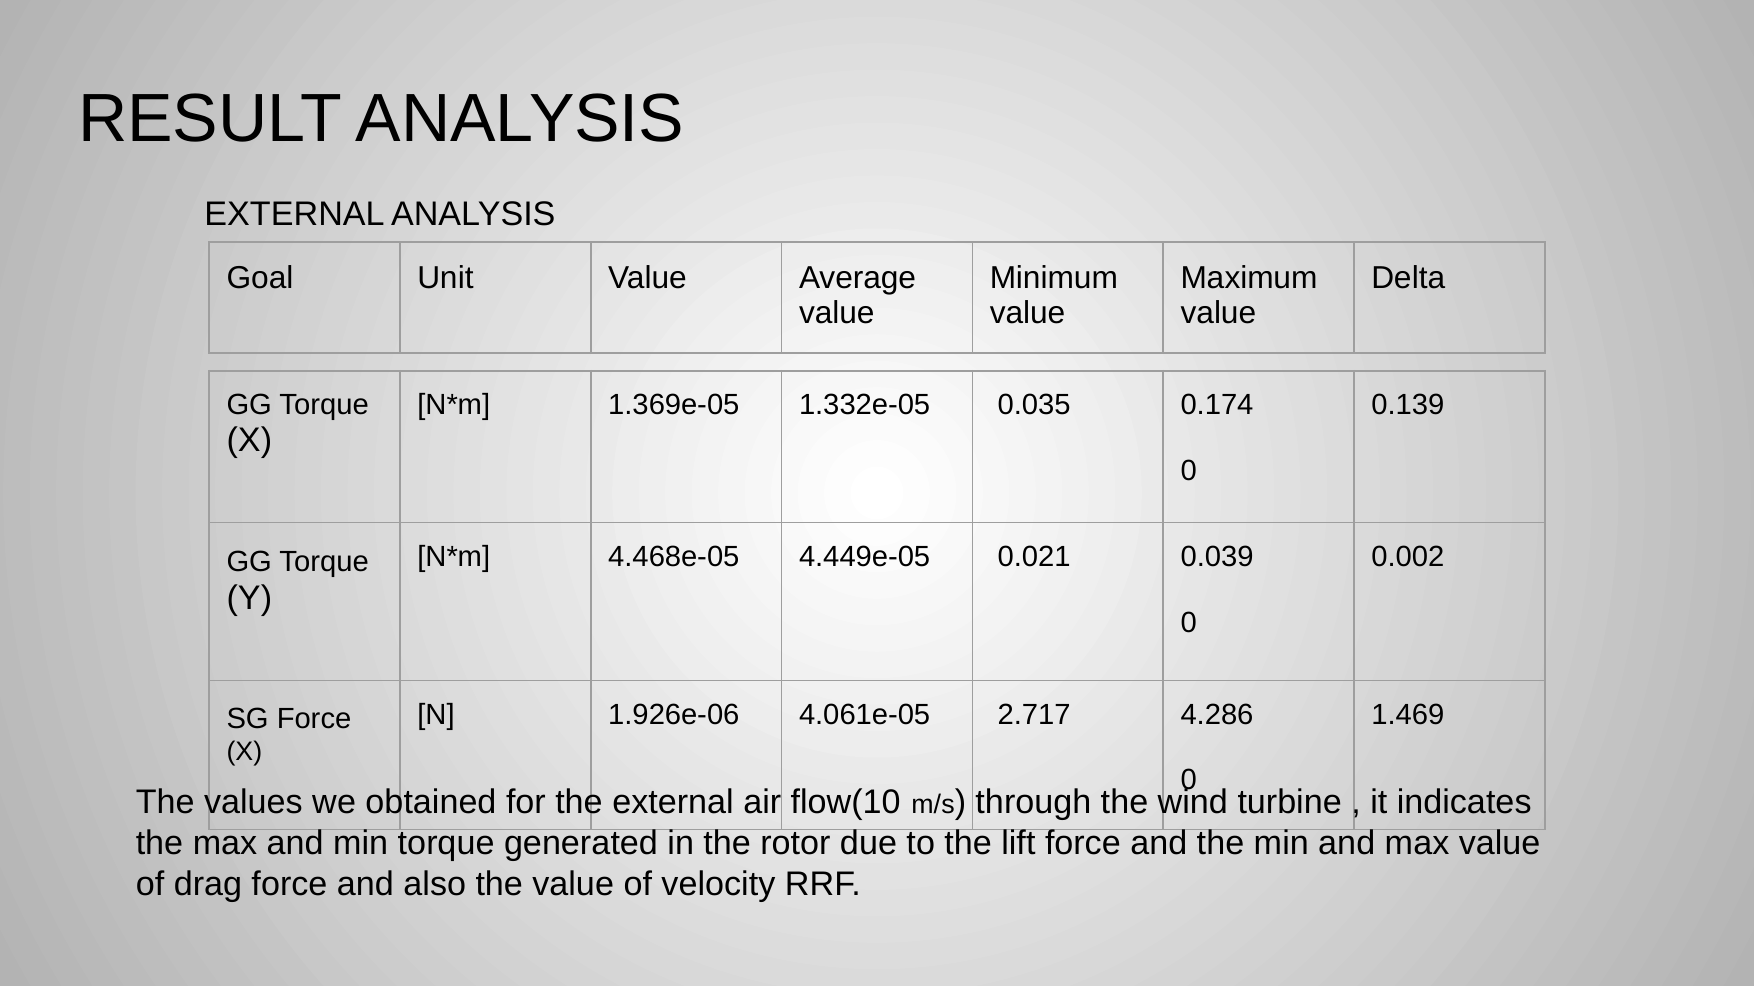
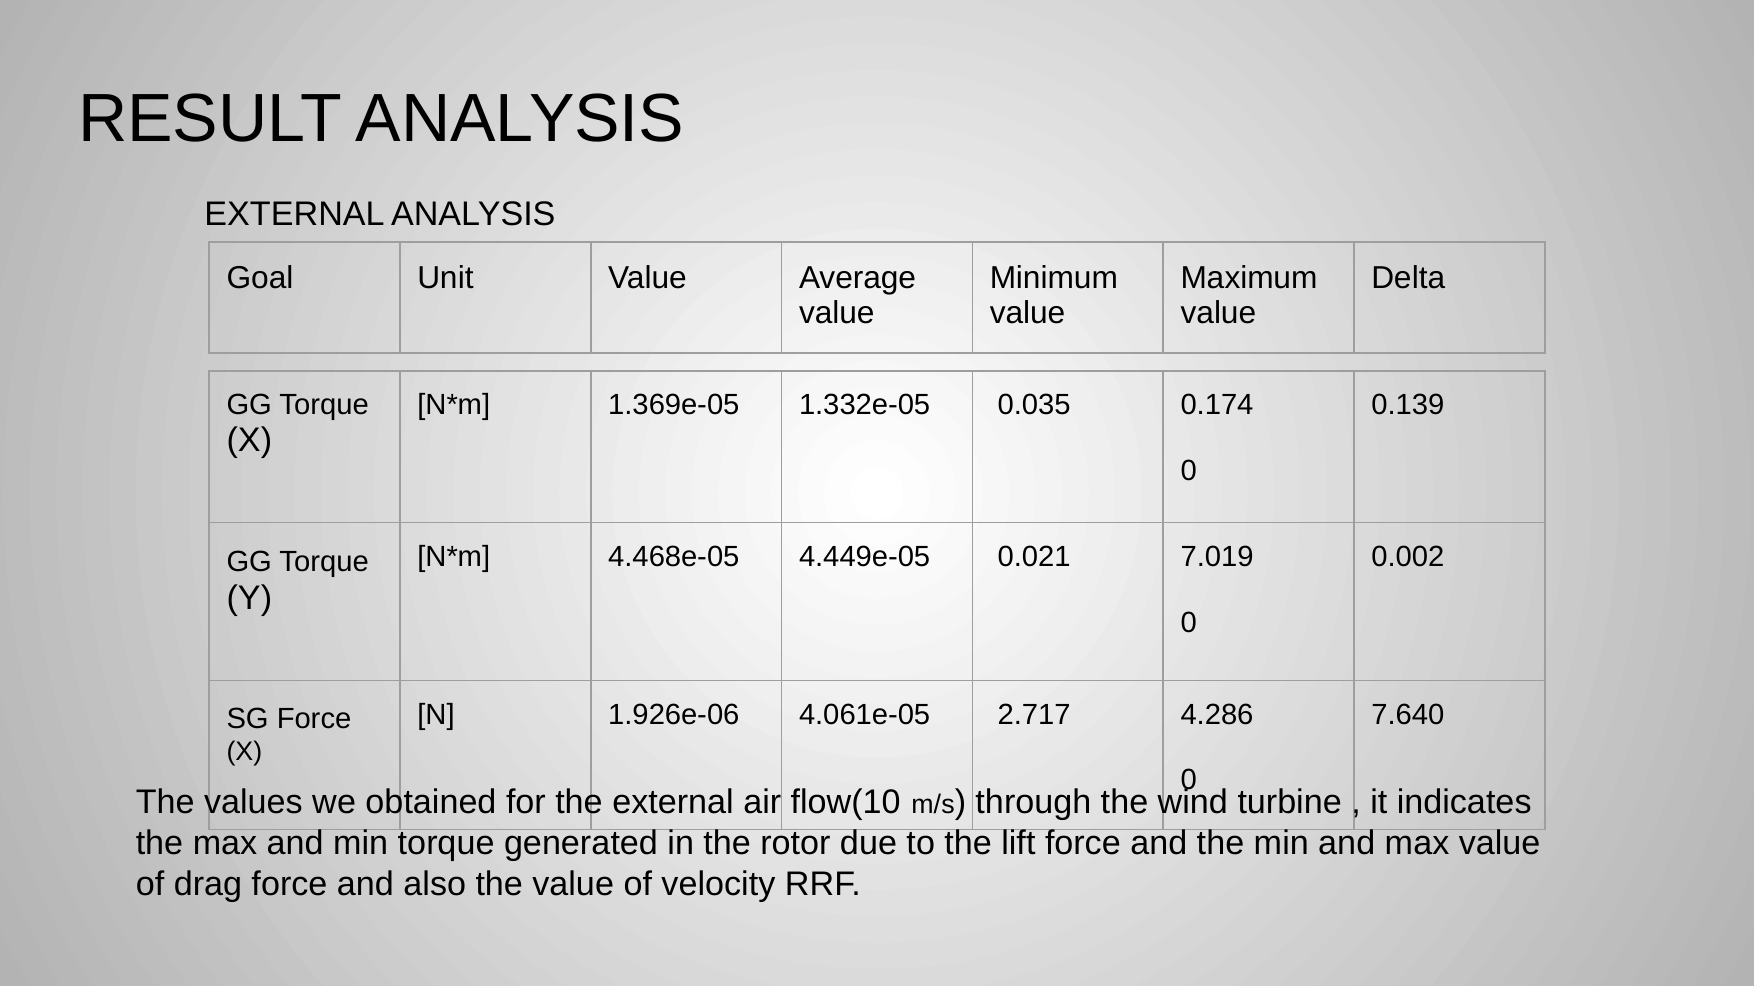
0.039: 0.039 -> 7.019
1.469: 1.469 -> 7.640
